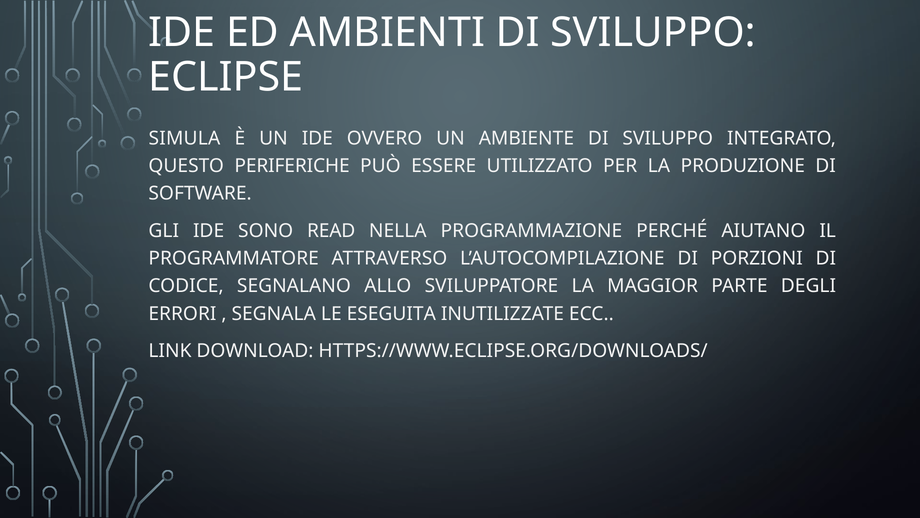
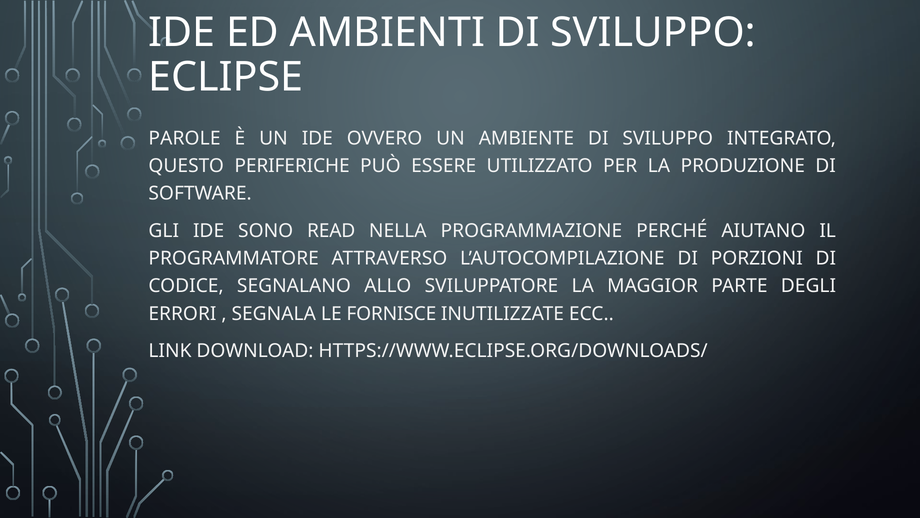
SIMULA: SIMULA -> PAROLE
ESEGUITA: ESEGUITA -> FORNISCE
